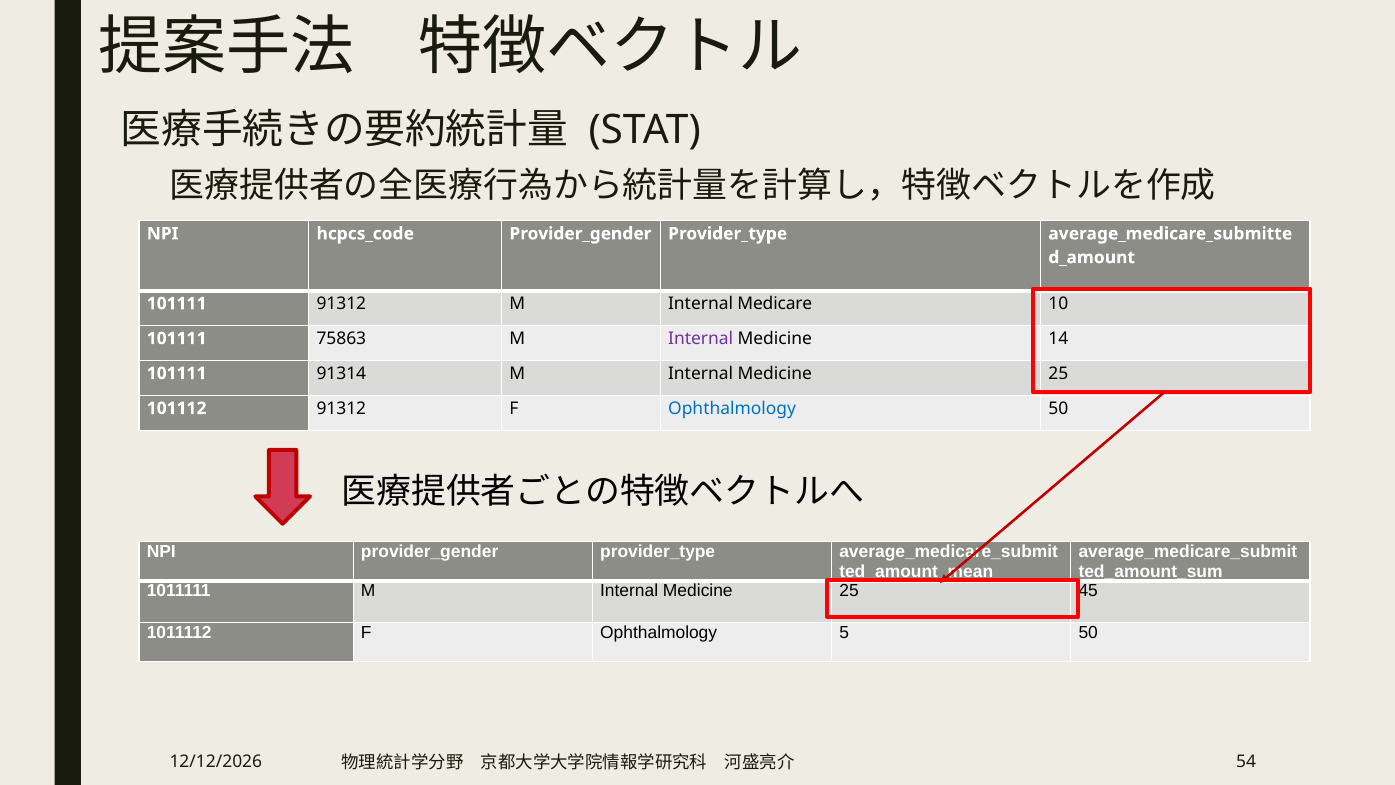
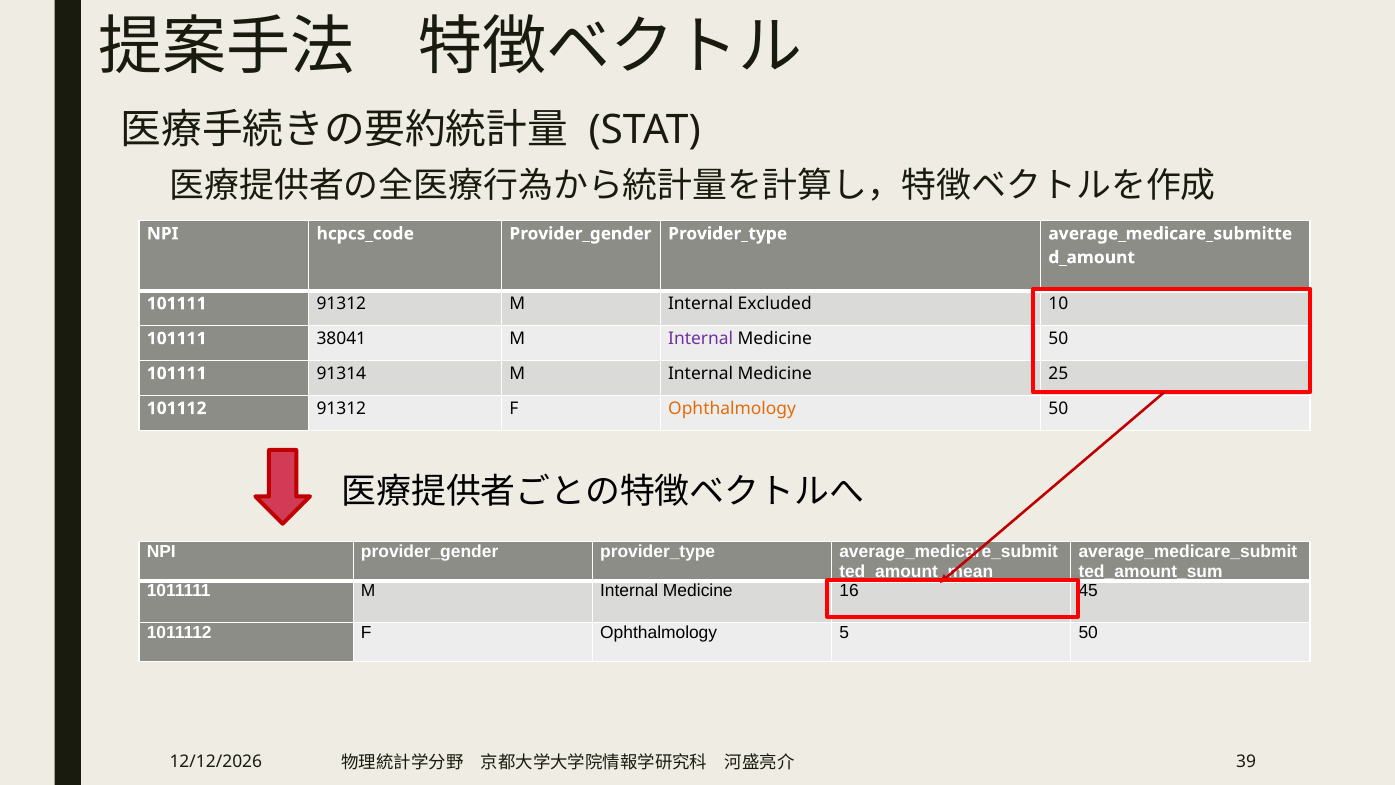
Medicare: Medicare -> Excluded
75863: 75863 -> 38041
Medicine 14: 14 -> 50
Ophthalmology at (732, 408) colour: blue -> orange
25 at (849, 591): 25 -> 16
54: 54 -> 39
